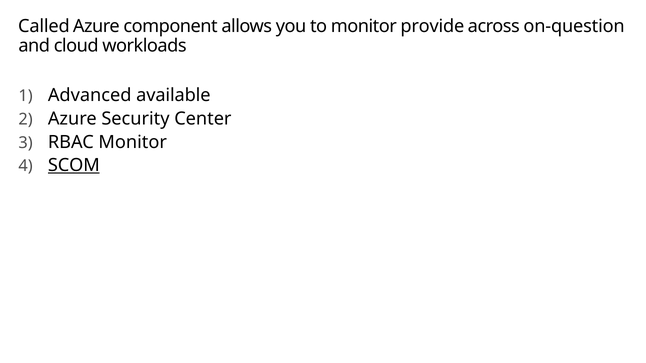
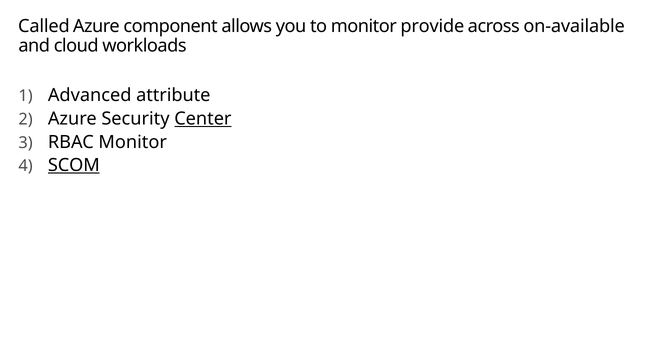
on-question: on-question -> on-available
available: available -> attribute
Center underline: none -> present
